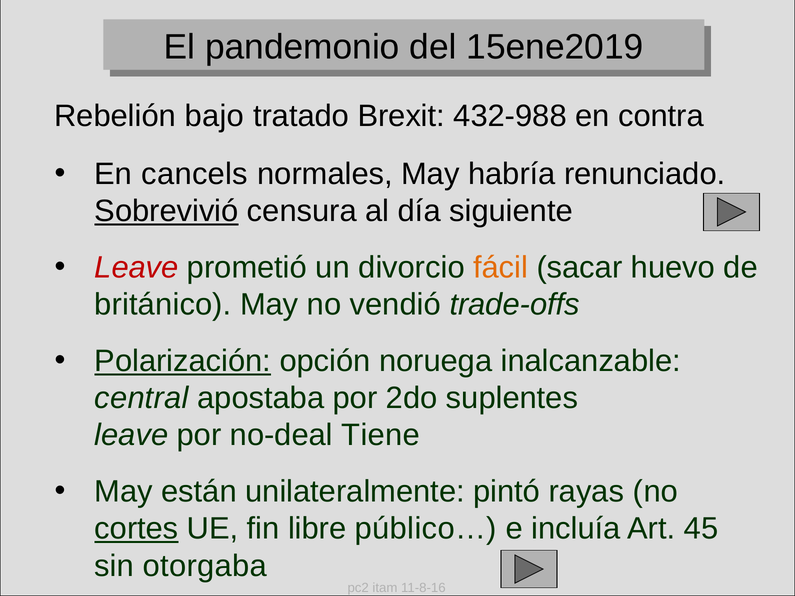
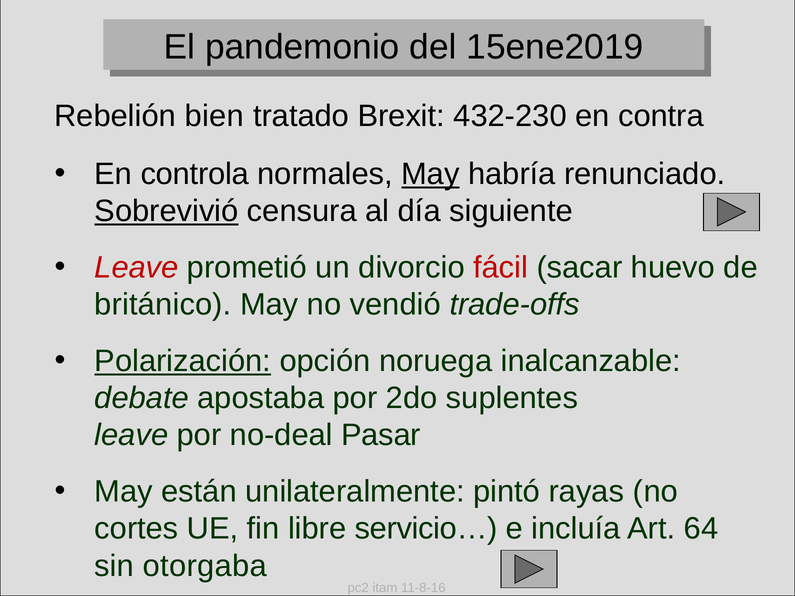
bajo: bajo -> bien
432-988: 432-988 -> 432-230
cancels: cancels -> controla
May at (430, 174) underline: none -> present
fácil colour: orange -> red
central: central -> debate
Tiene: Tiene -> Pasar
cortes underline: present -> none
público…: público… -> servicio…
45: 45 -> 64
